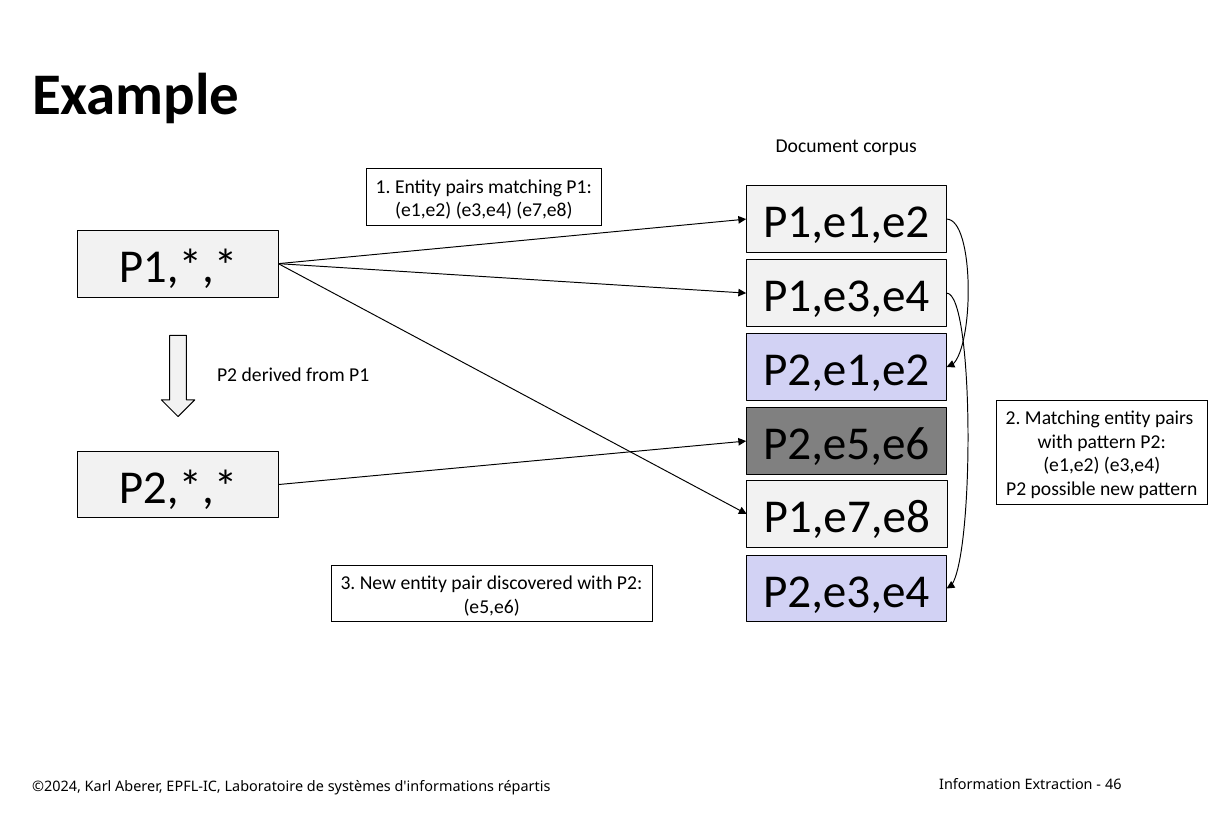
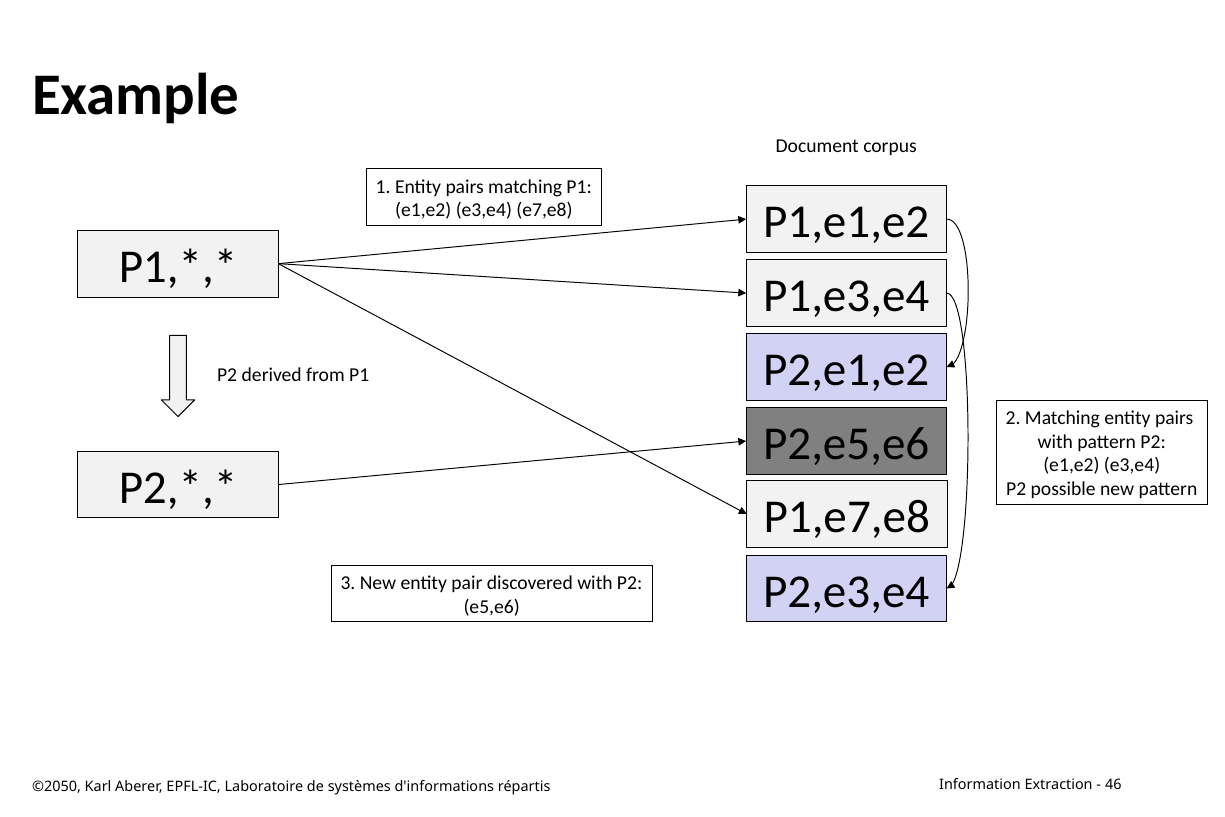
©2024: ©2024 -> ©2050
